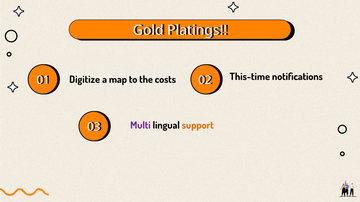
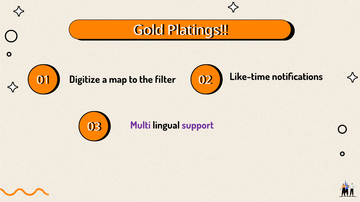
costs: costs -> filter
This-time: This-time -> Like-time
support colour: orange -> purple
